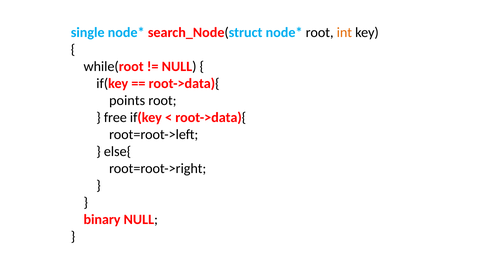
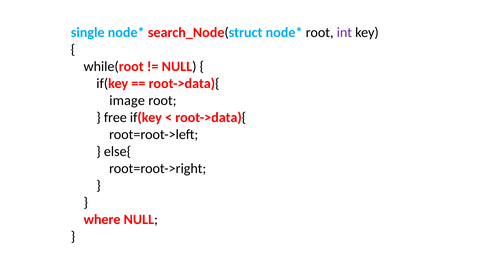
int colour: orange -> purple
points: points -> image
binary: binary -> where
